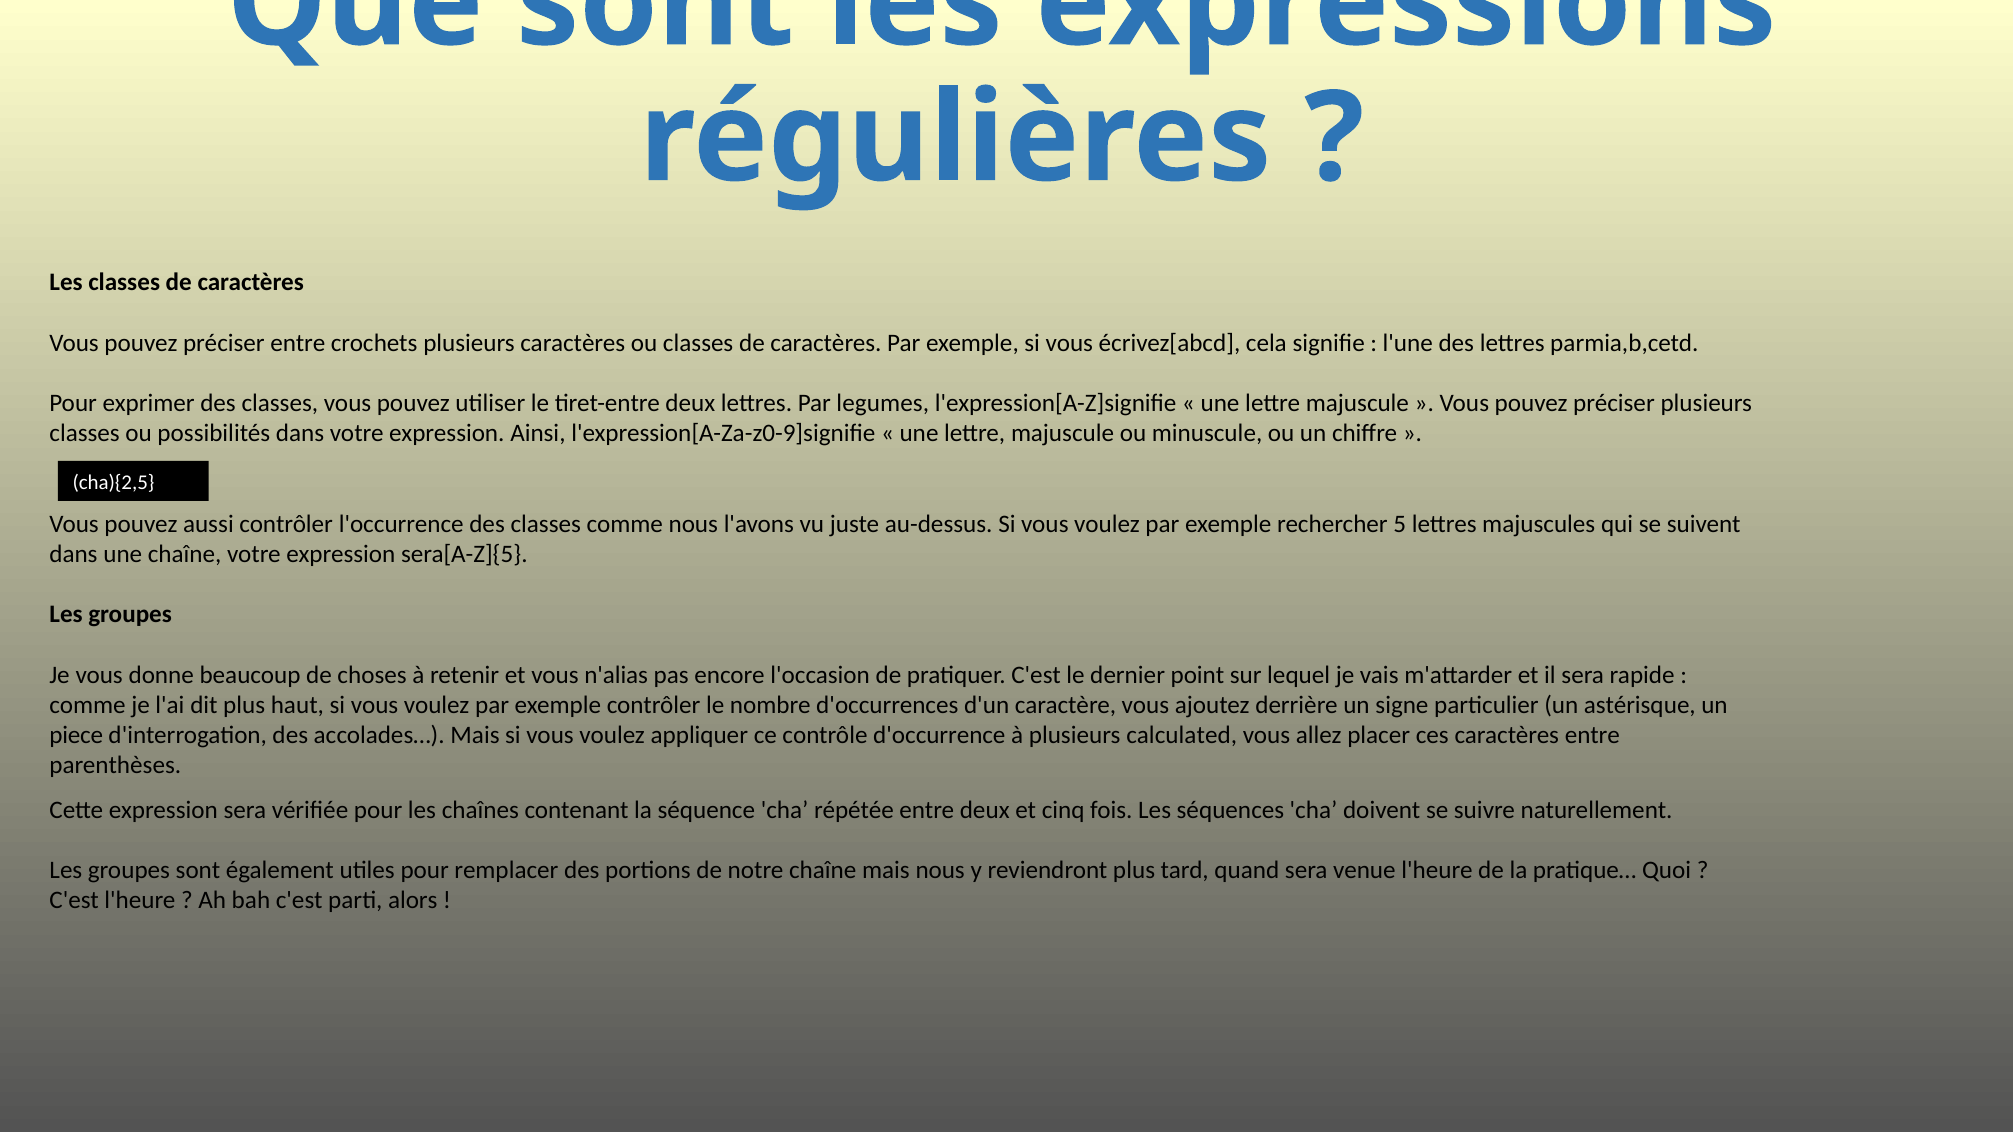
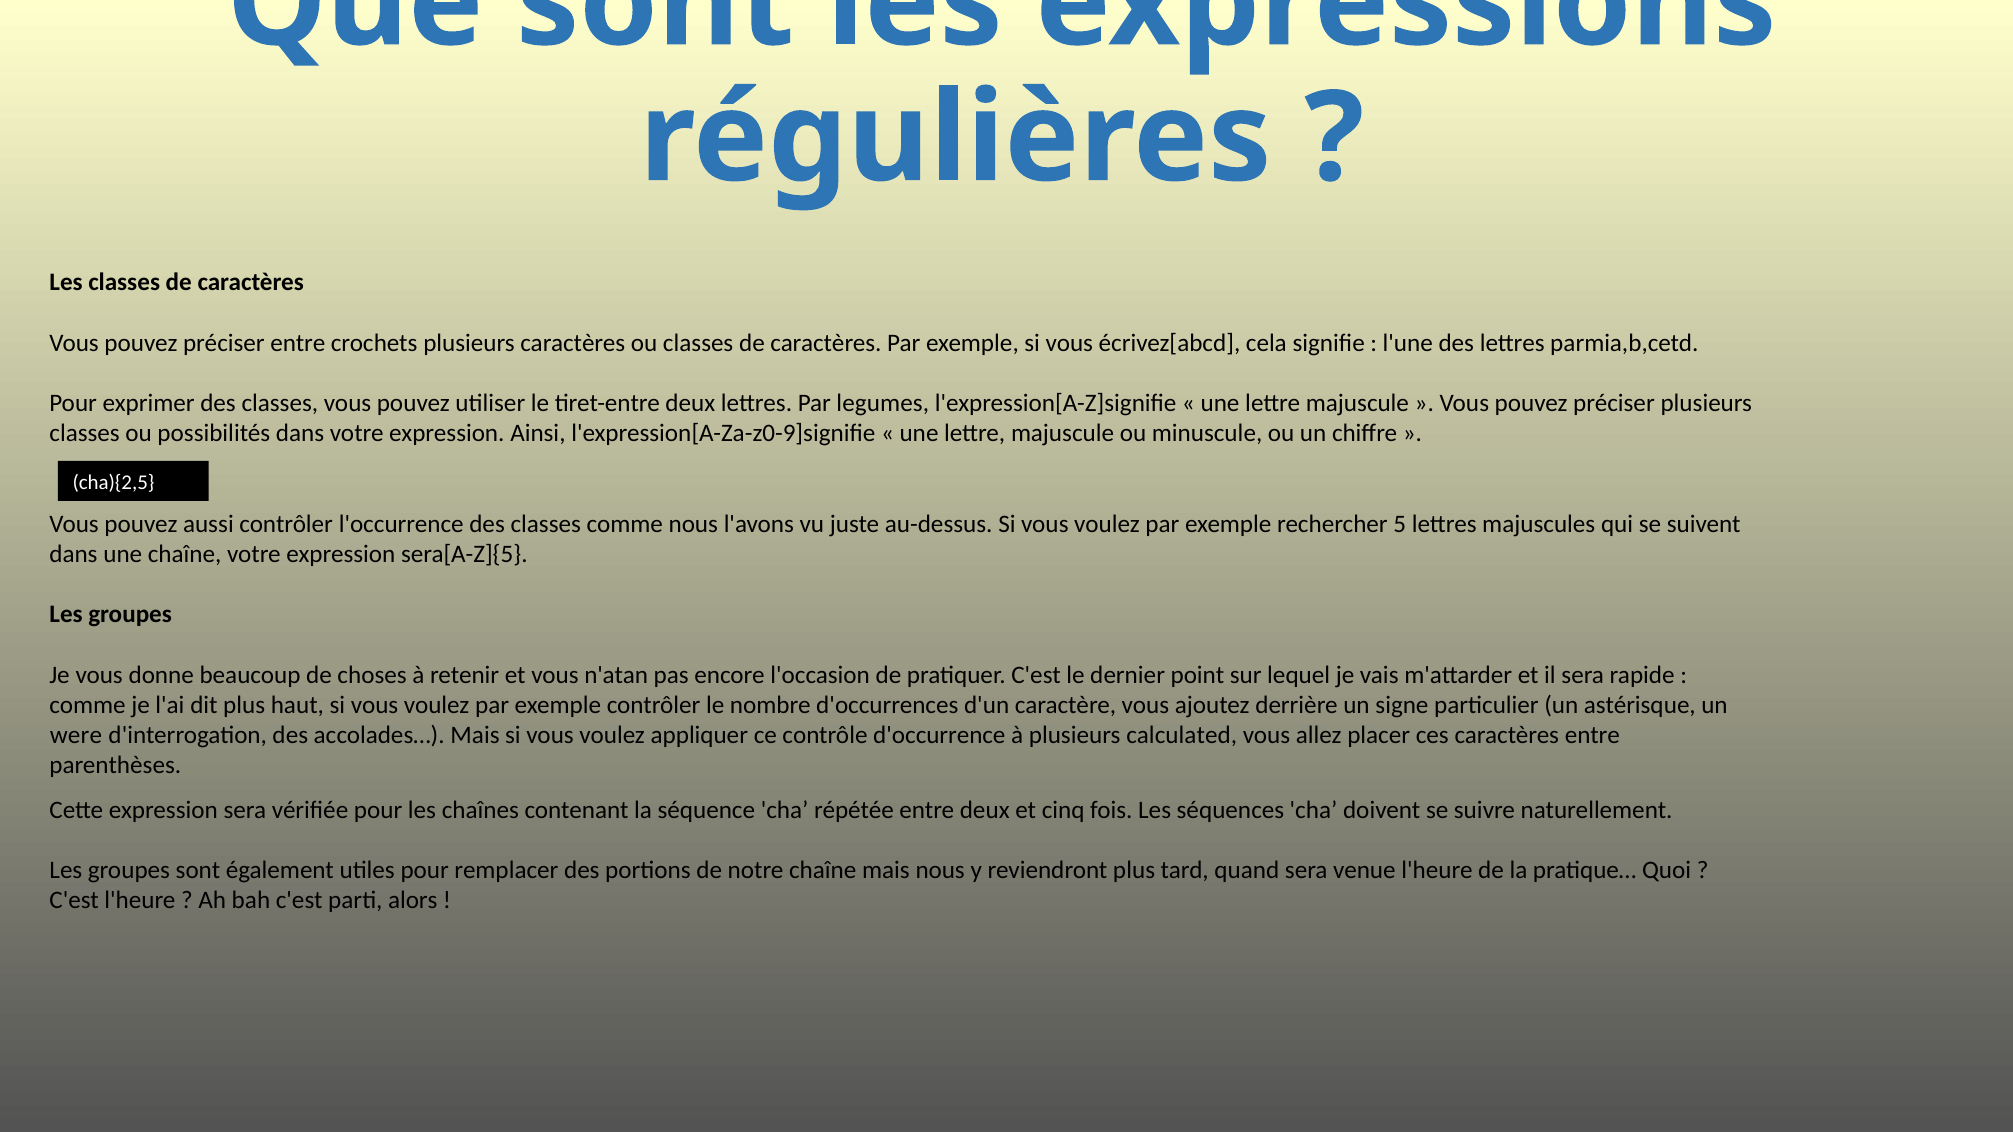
n'alias: n'alias -> n'atan
piece: piece -> were
